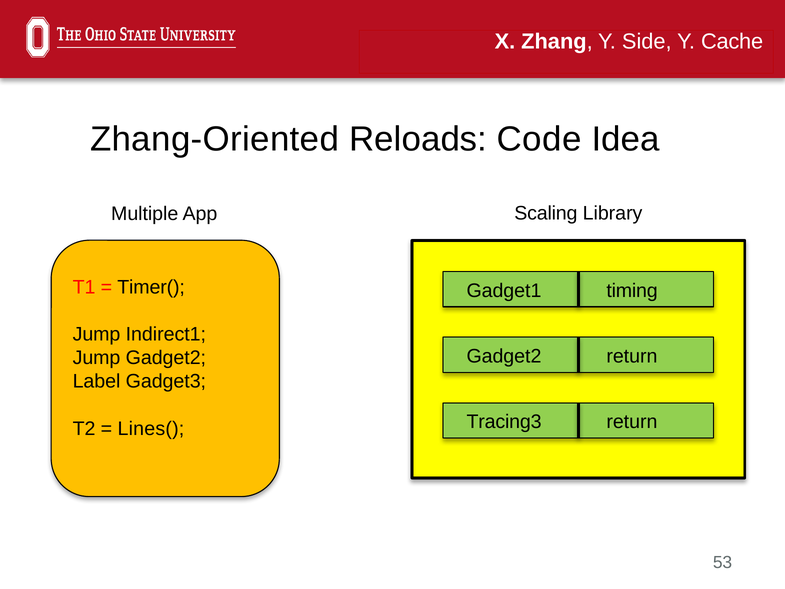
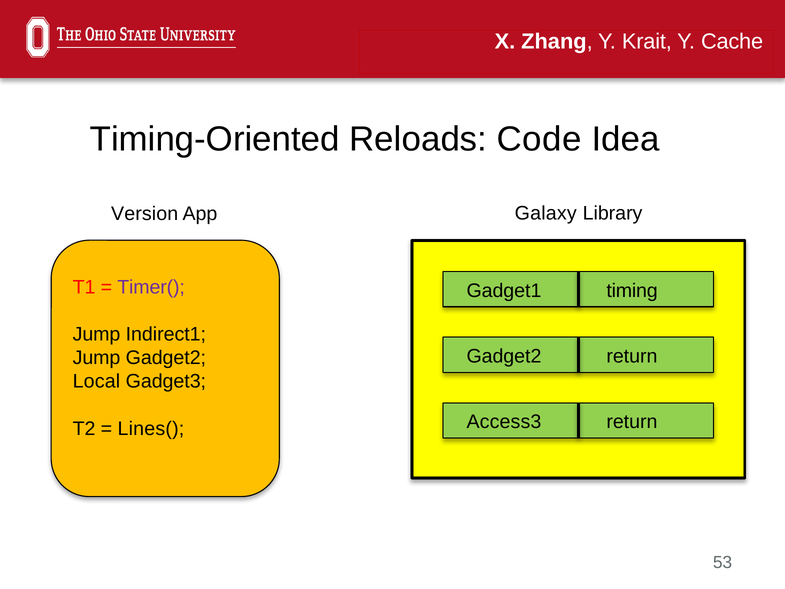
Side: Side -> Krait
Zhang-Oriented: Zhang-Oriented -> Timing-Oriented
Multiple: Multiple -> Version
Scaling: Scaling -> Galaxy
Timer( colour: black -> purple
Label: Label -> Local
Tracing3: Tracing3 -> Access3
